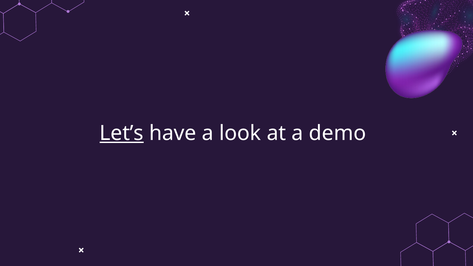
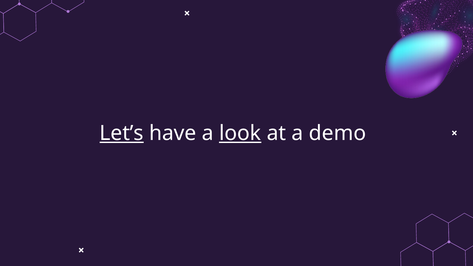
look underline: none -> present
